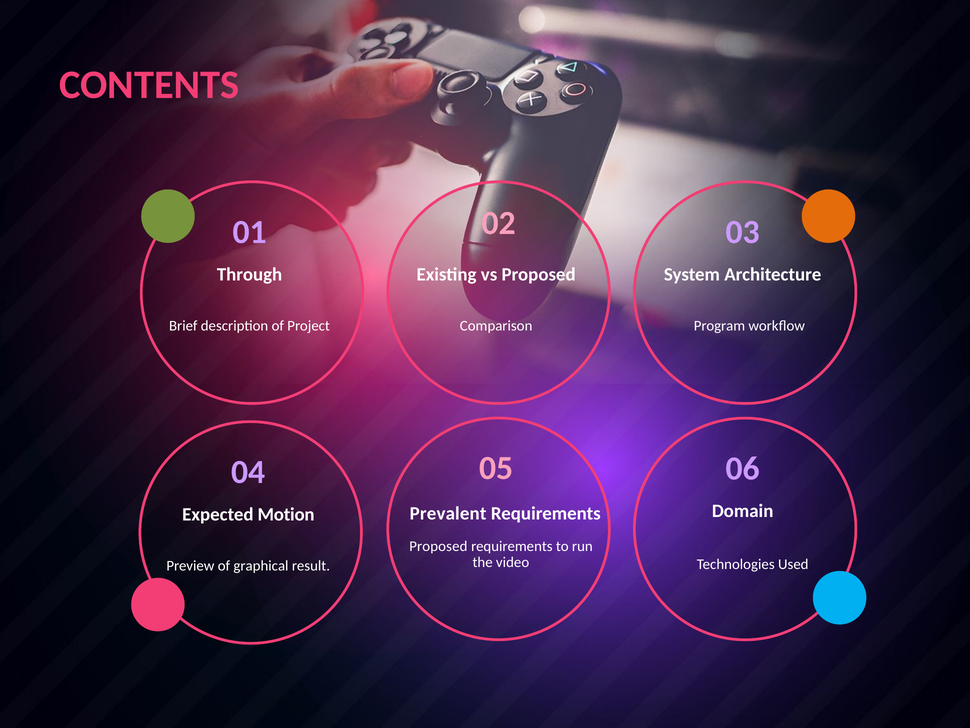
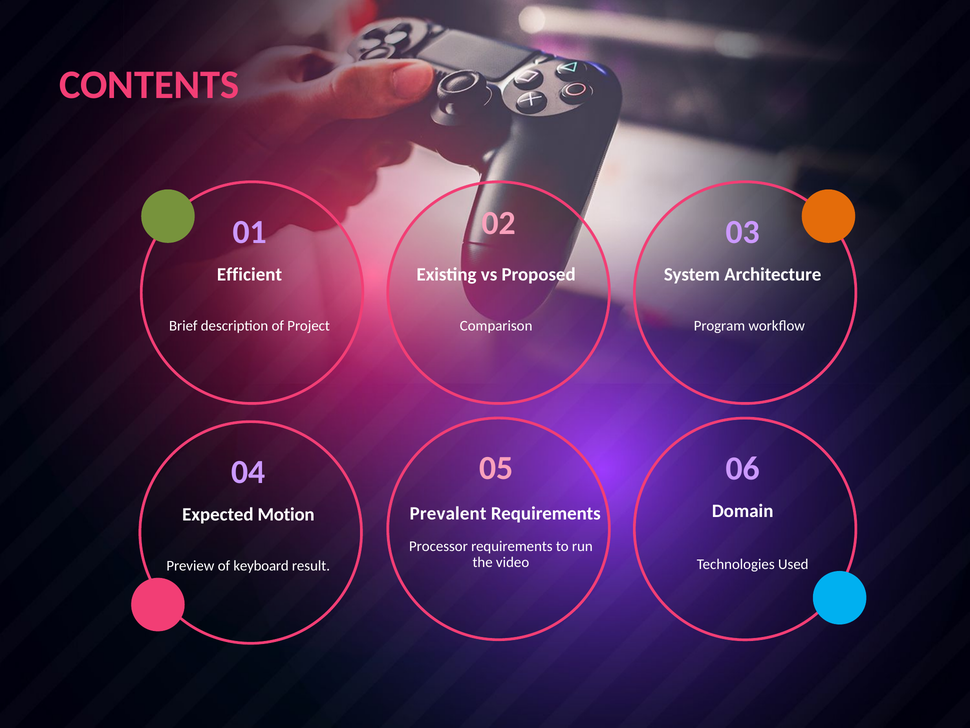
Through: Through -> Efficient
Proposed at (438, 546): Proposed -> Processor
graphical: graphical -> keyboard
